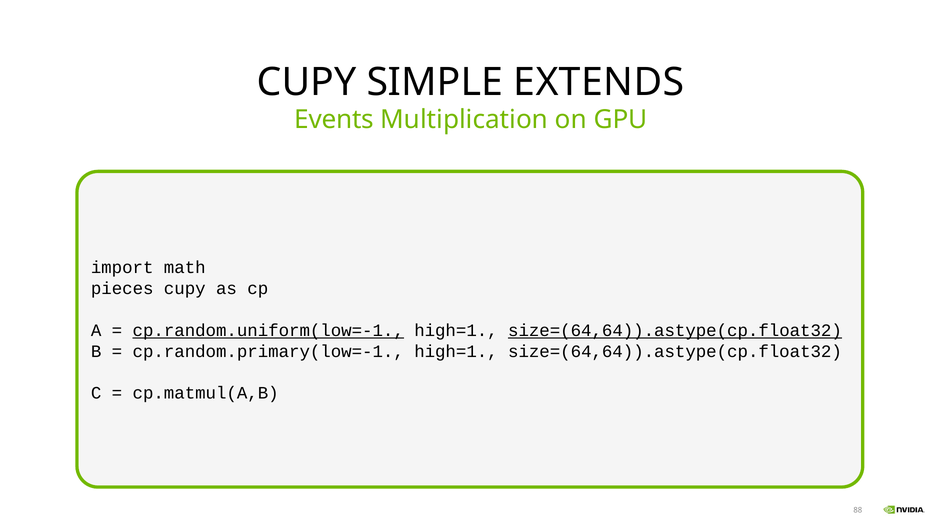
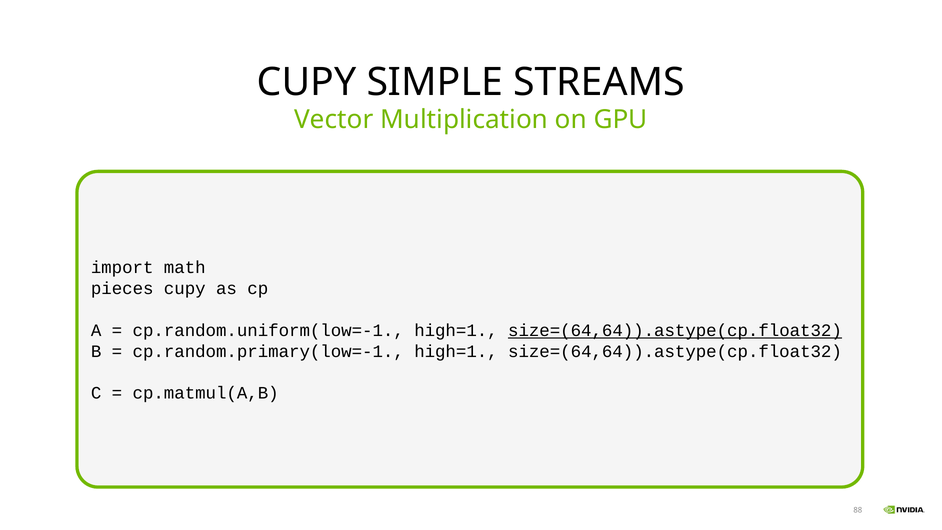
EXTENDS: EXTENDS -> STREAMS
Events: Events -> Vector
cp.random.uniform(low=-1 underline: present -> none
